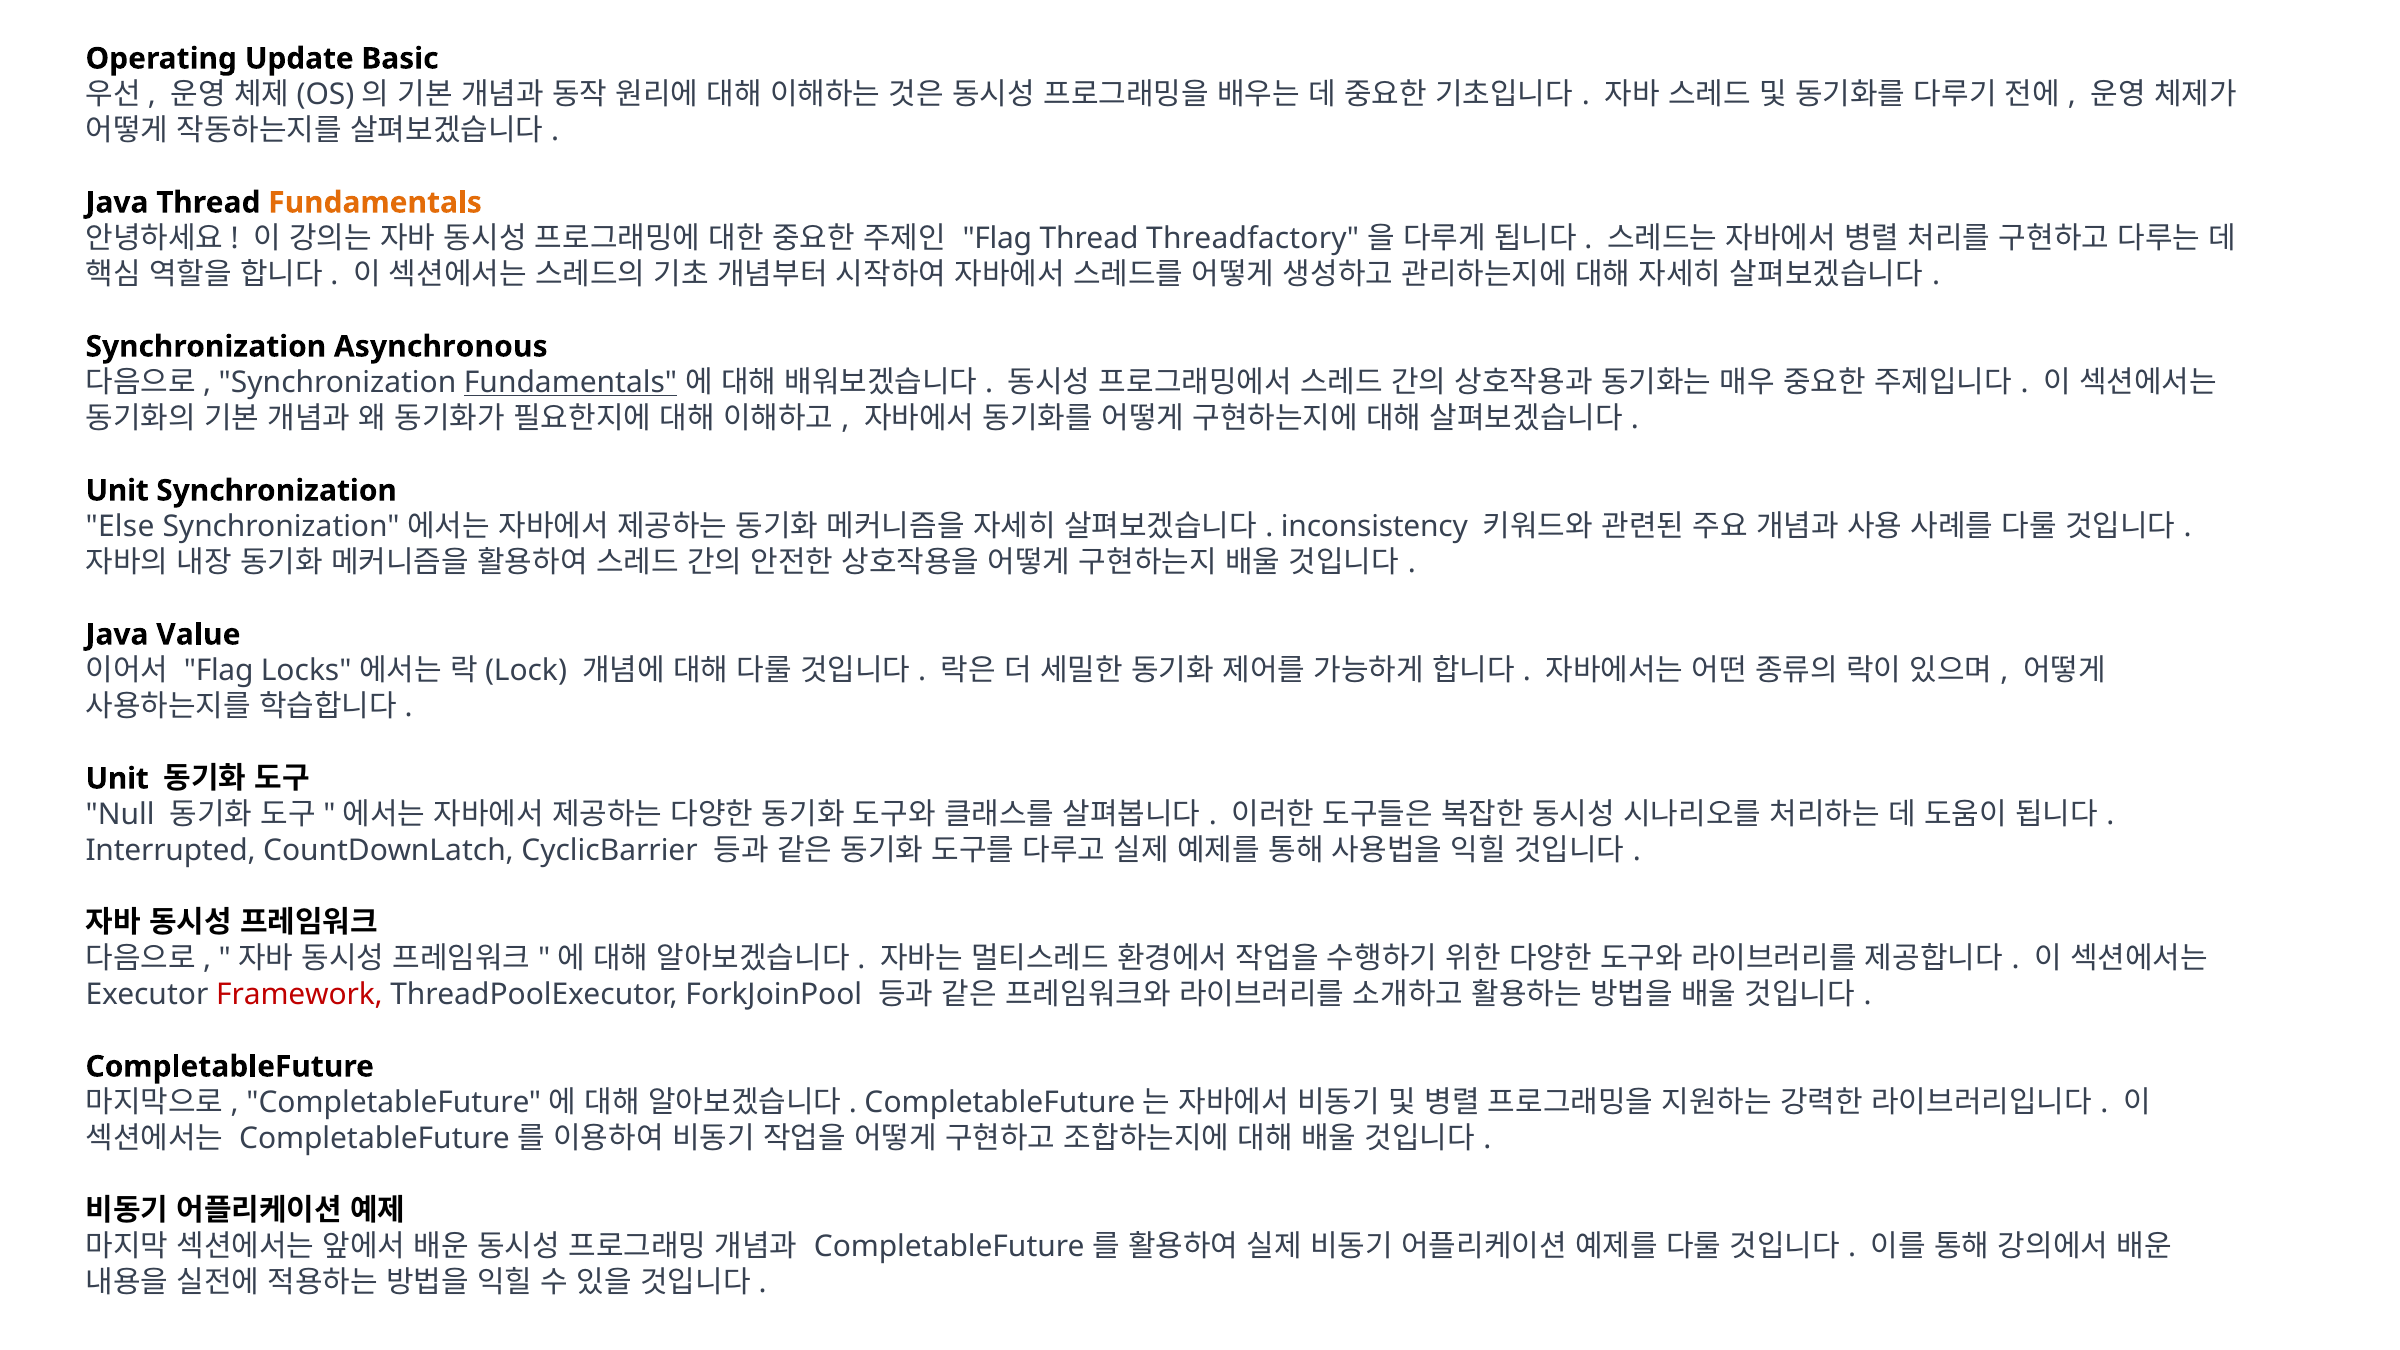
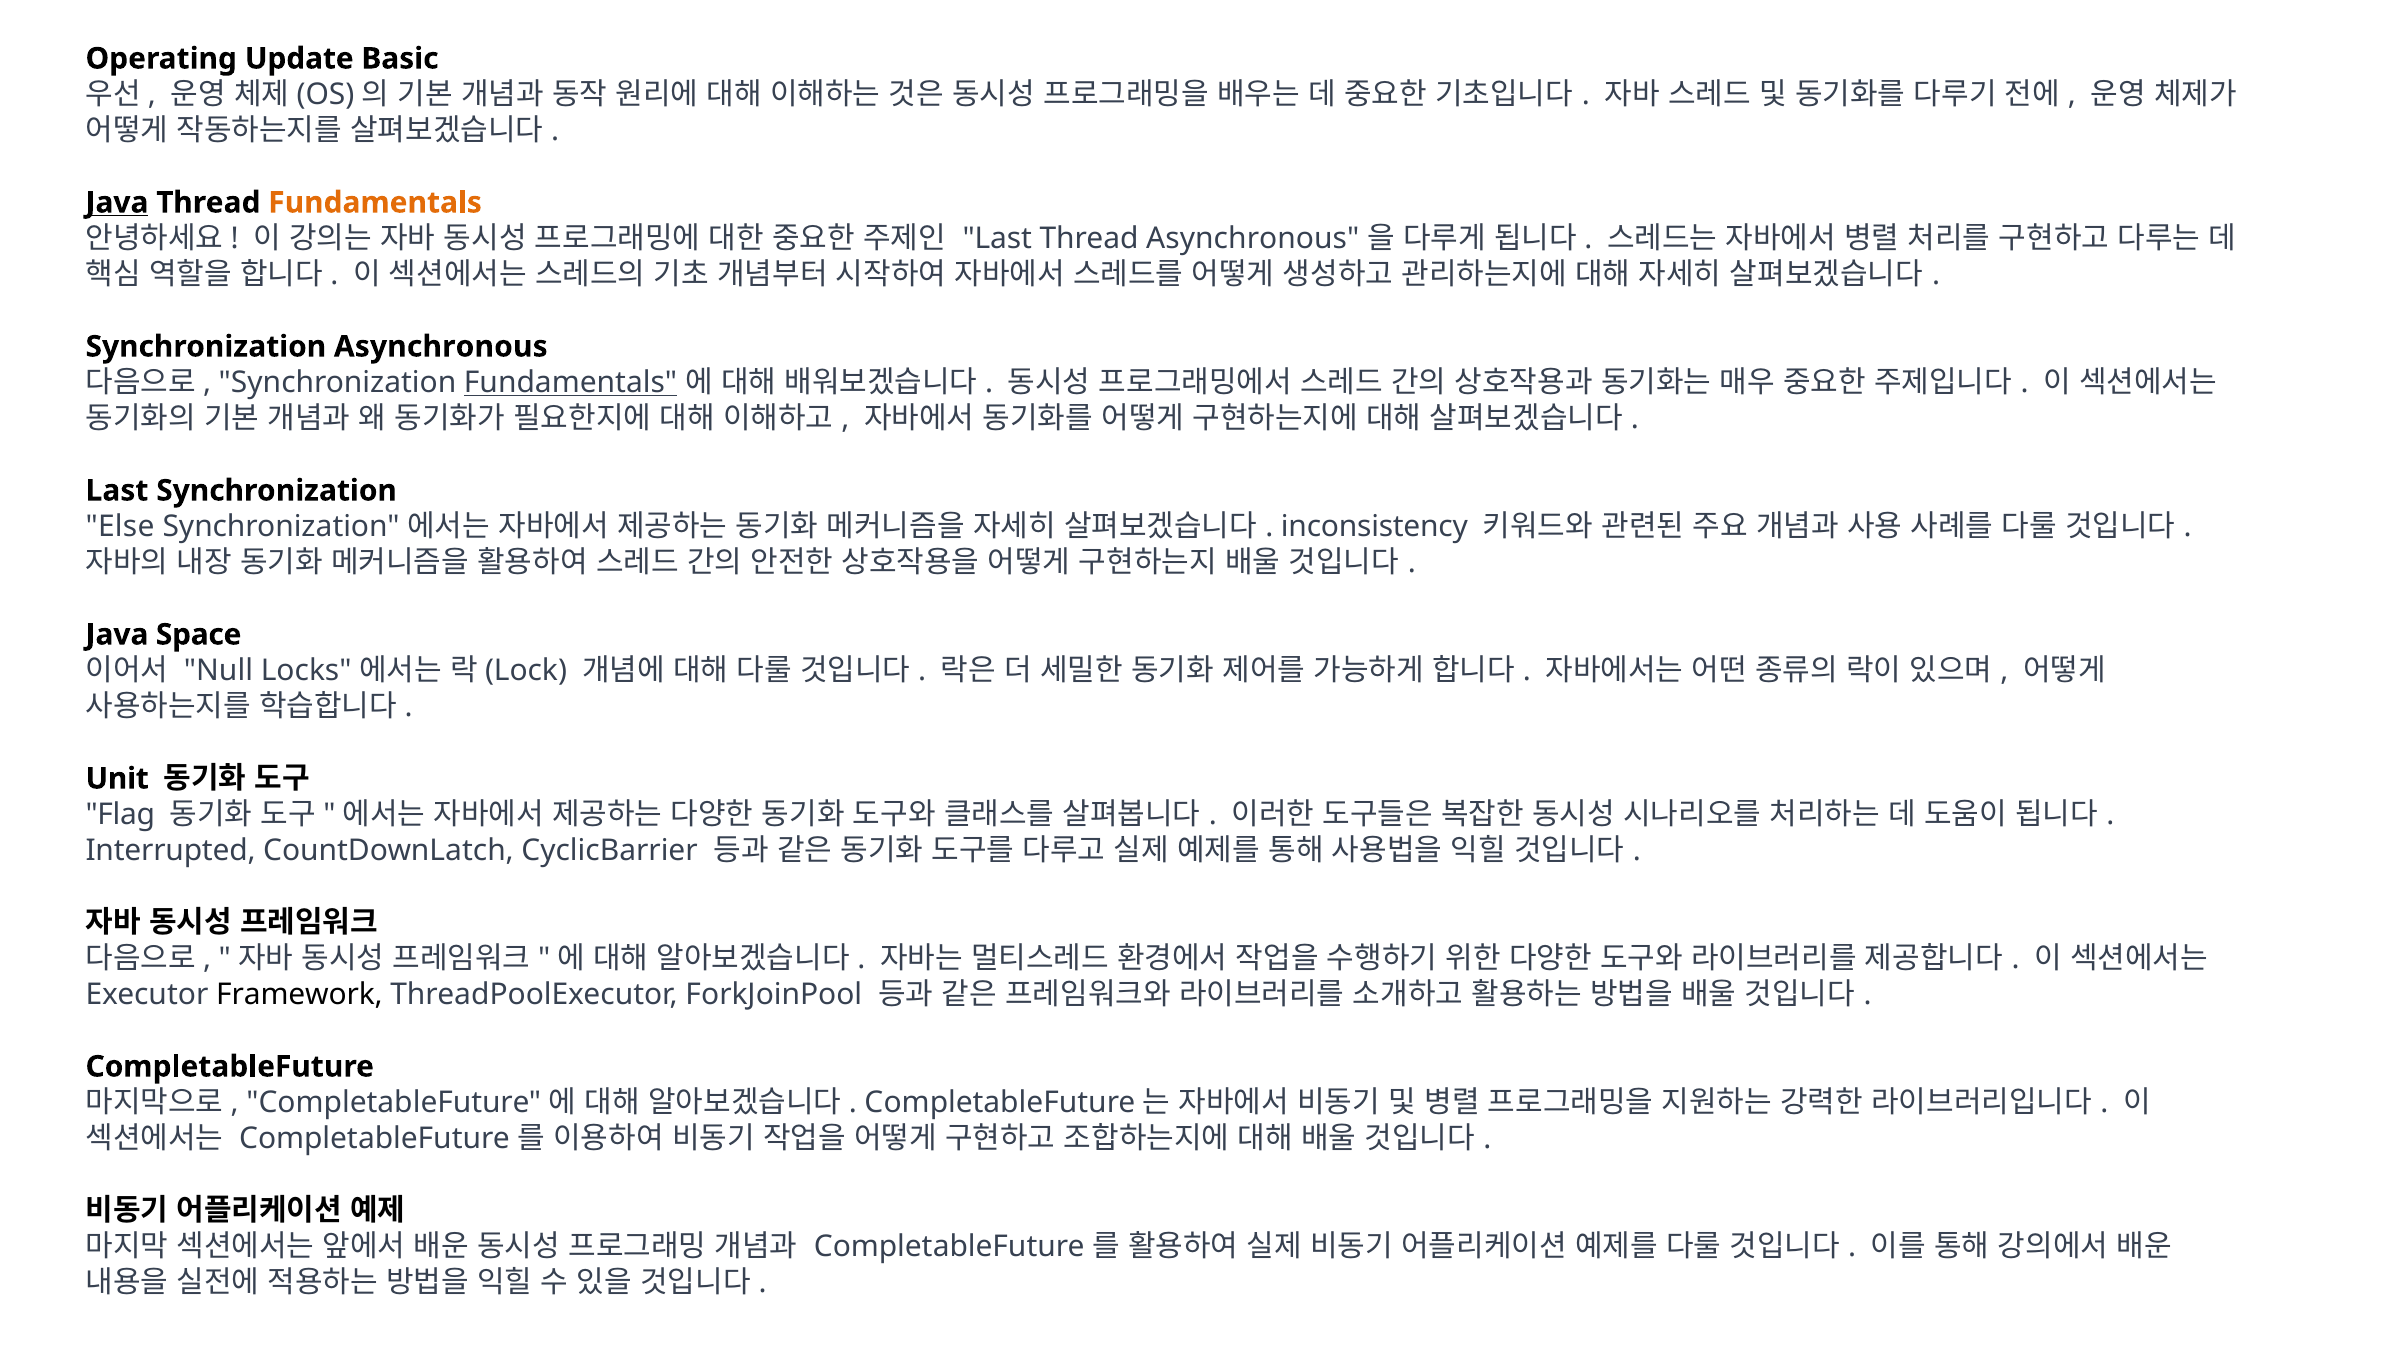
Java at (117, 203) underline: none -> present
Flag at (997, 239): Flag -> Last
Thread Threadfactory: Threadfactory -> Asynchronous
Unit at (117, 491): Unit -> Last
Value: Value -> Space
Flag at (219, 671): Flag -> Null
Null: Null -> Flag
Framework colour: red -> black
